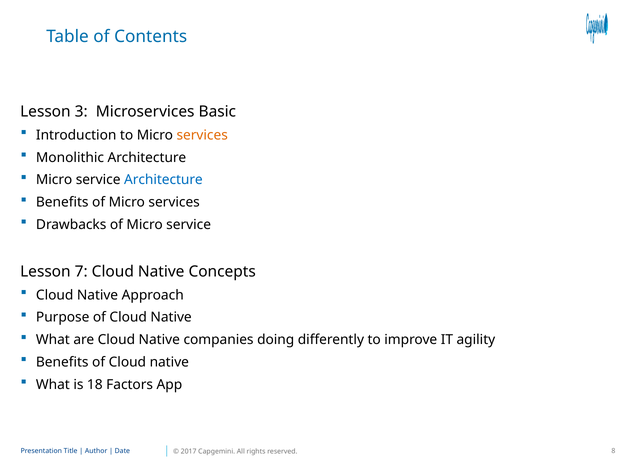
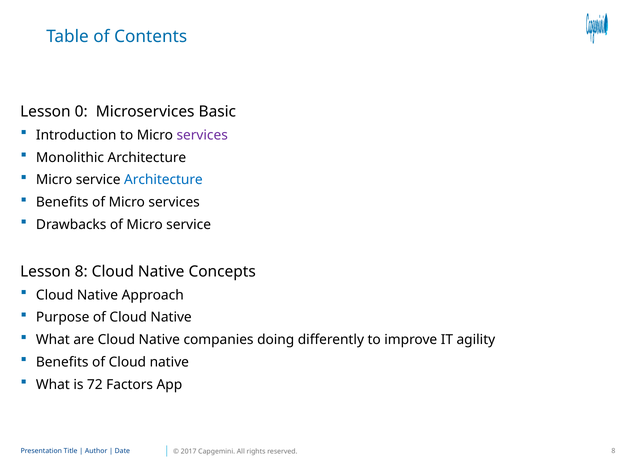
3: 3 -> 0
services at (202, 135) colour: orange -> purple
Lesson 7: 7 -> 8
18: 18 -> 72
